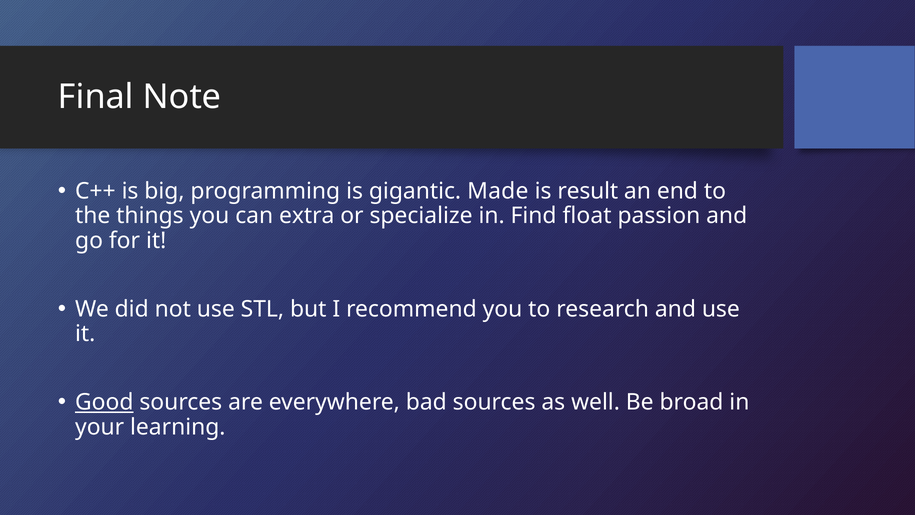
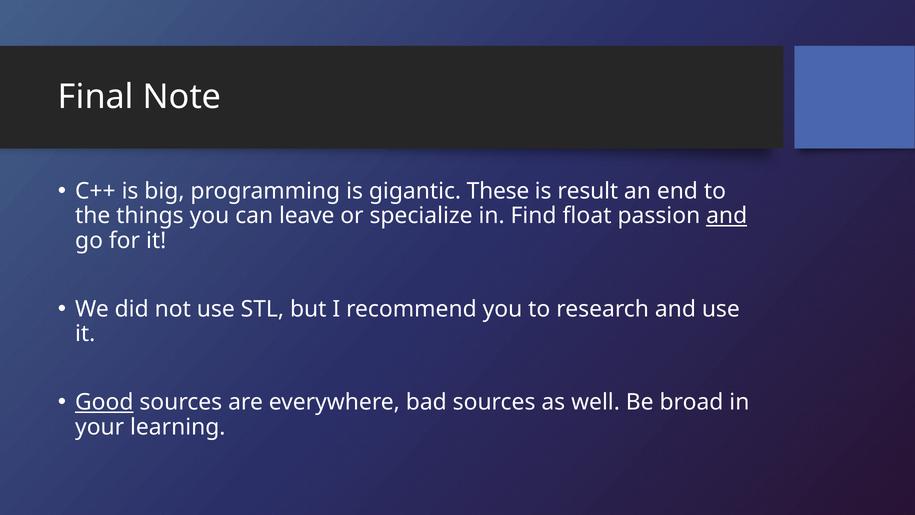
Made: Made -> These
extra: extra -> leave
and at (727, 216) underline: none -> present
